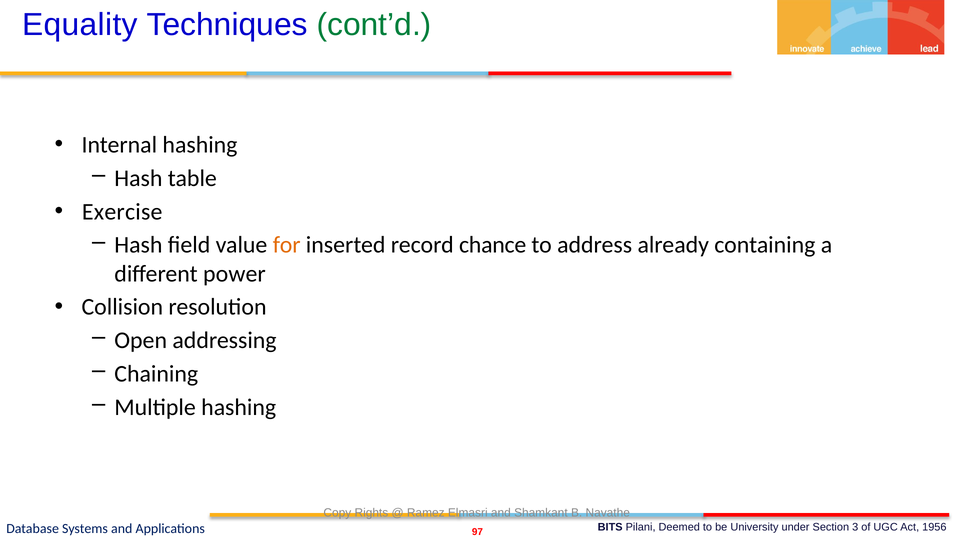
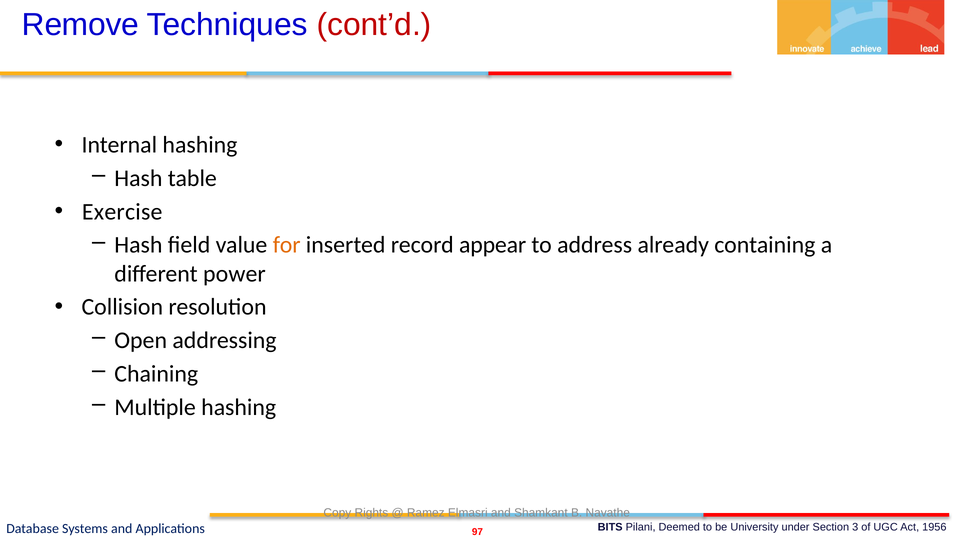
Equality: Equality -> Remove
cont’d colour: green -> red
chance: chance -> appear
